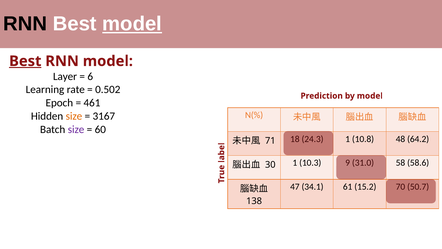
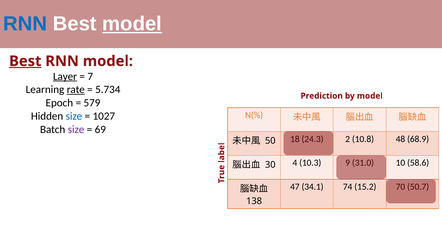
RNN at (25, 24) colour: black -> blue
Layer underline: none -> present
6: 6 -> 7
rate underline: none -> present
0.502: 0.502 -> 5.734
461: 461 -> 579
size at (74, 116) colour: orange -> blue
3167: 3167 -> 1027
60: 60 -> 69
71: 71 -> 50
1 at (348, 139): 1 -> 2
64.2: 64.2 -> 68.9
30 1: 1 -> 4
58: 58 -> 10
61: 61 -> 74
